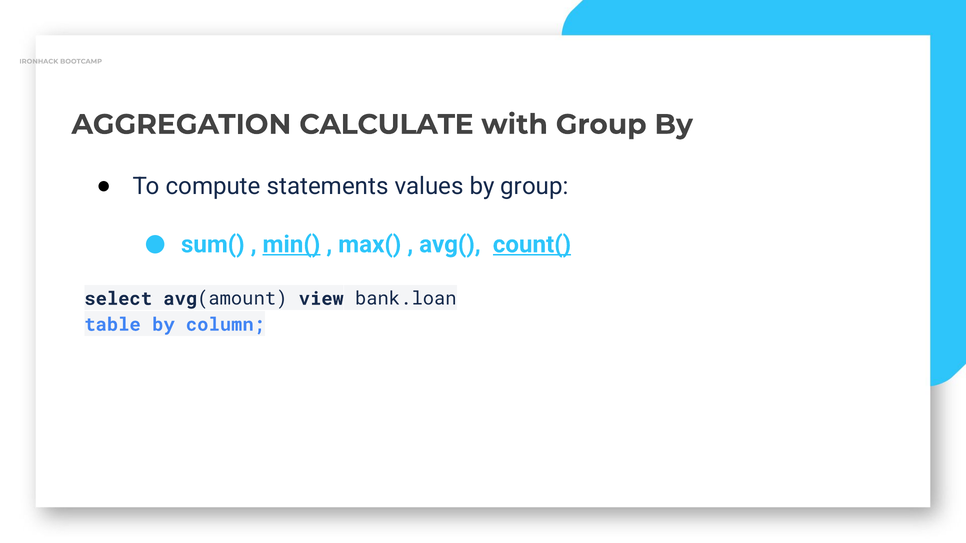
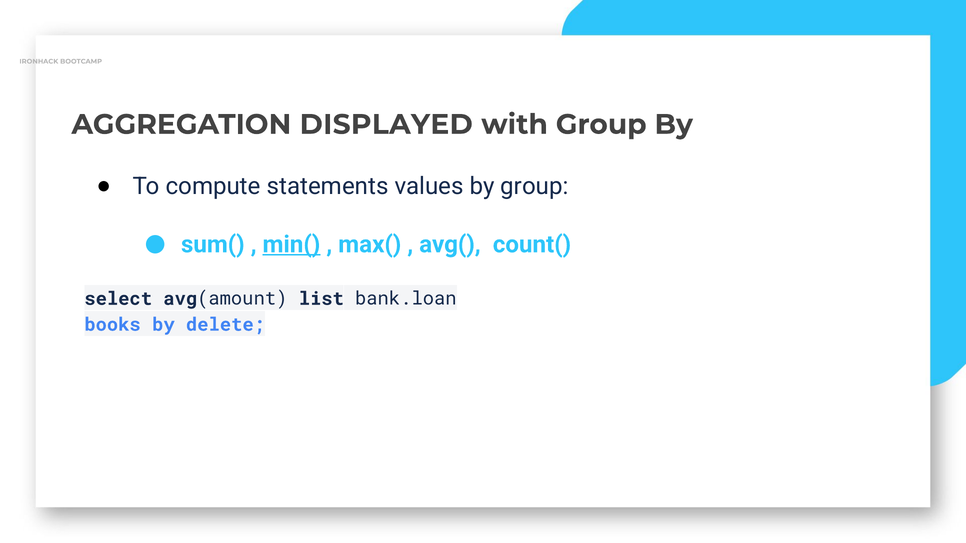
CALCULATE: CALCULATE -> DISPLAYED
count( underline: present -> none
view: view -> list
table: table -> books
column: column -> delete
